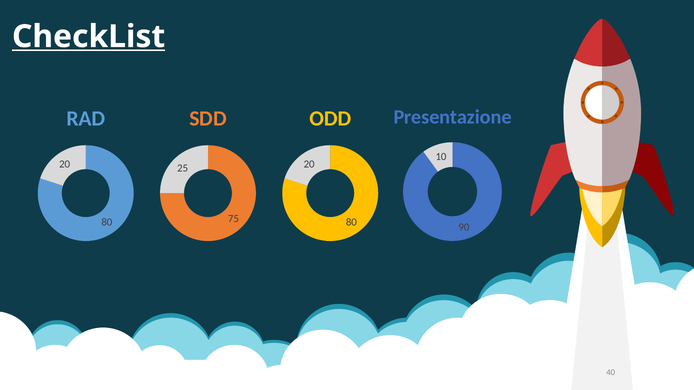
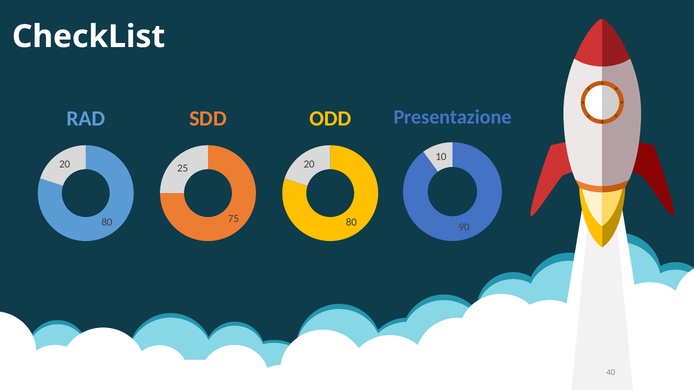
CheckList underline: present -> none
